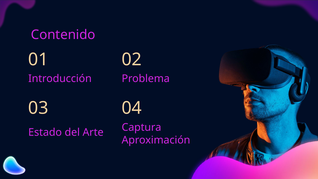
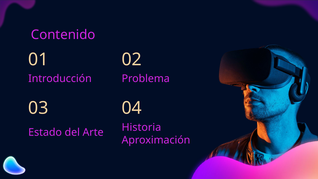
Captura: Captura -> Historia
